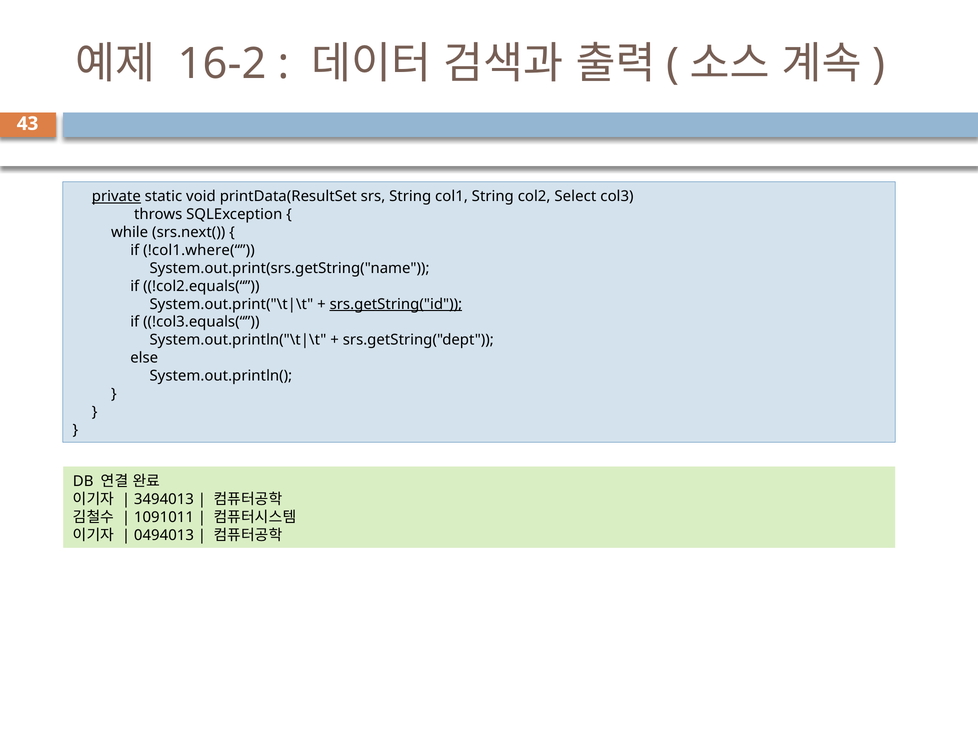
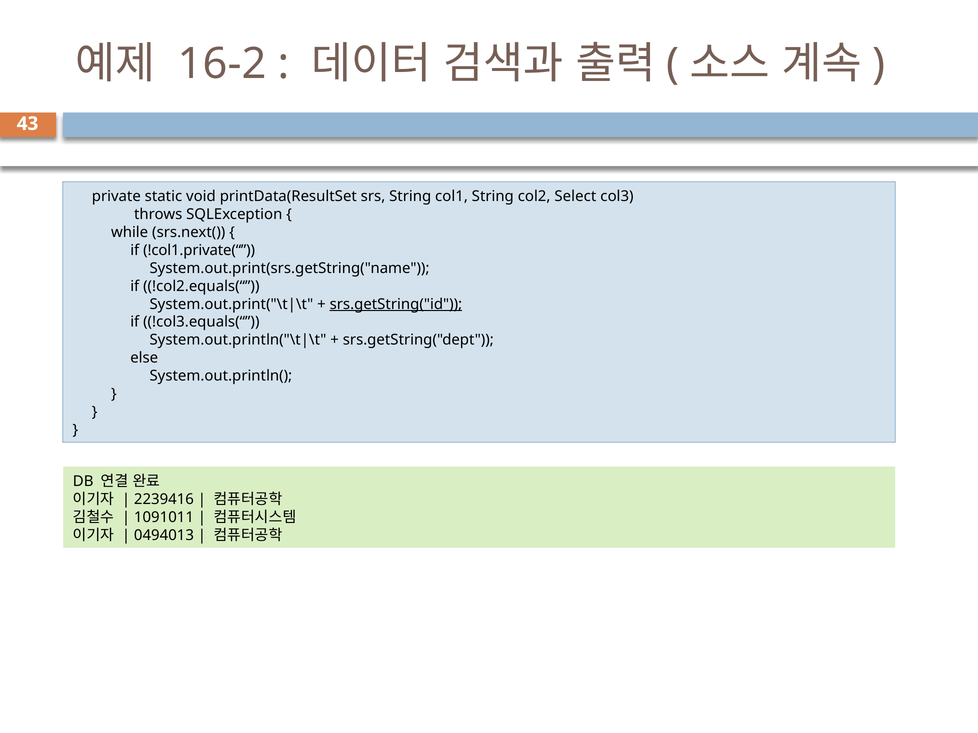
private underline: present -> none
!col1.where(“: !col1.where(“ -> !col1.private(“
3494013: 3494013 -> 2239416
